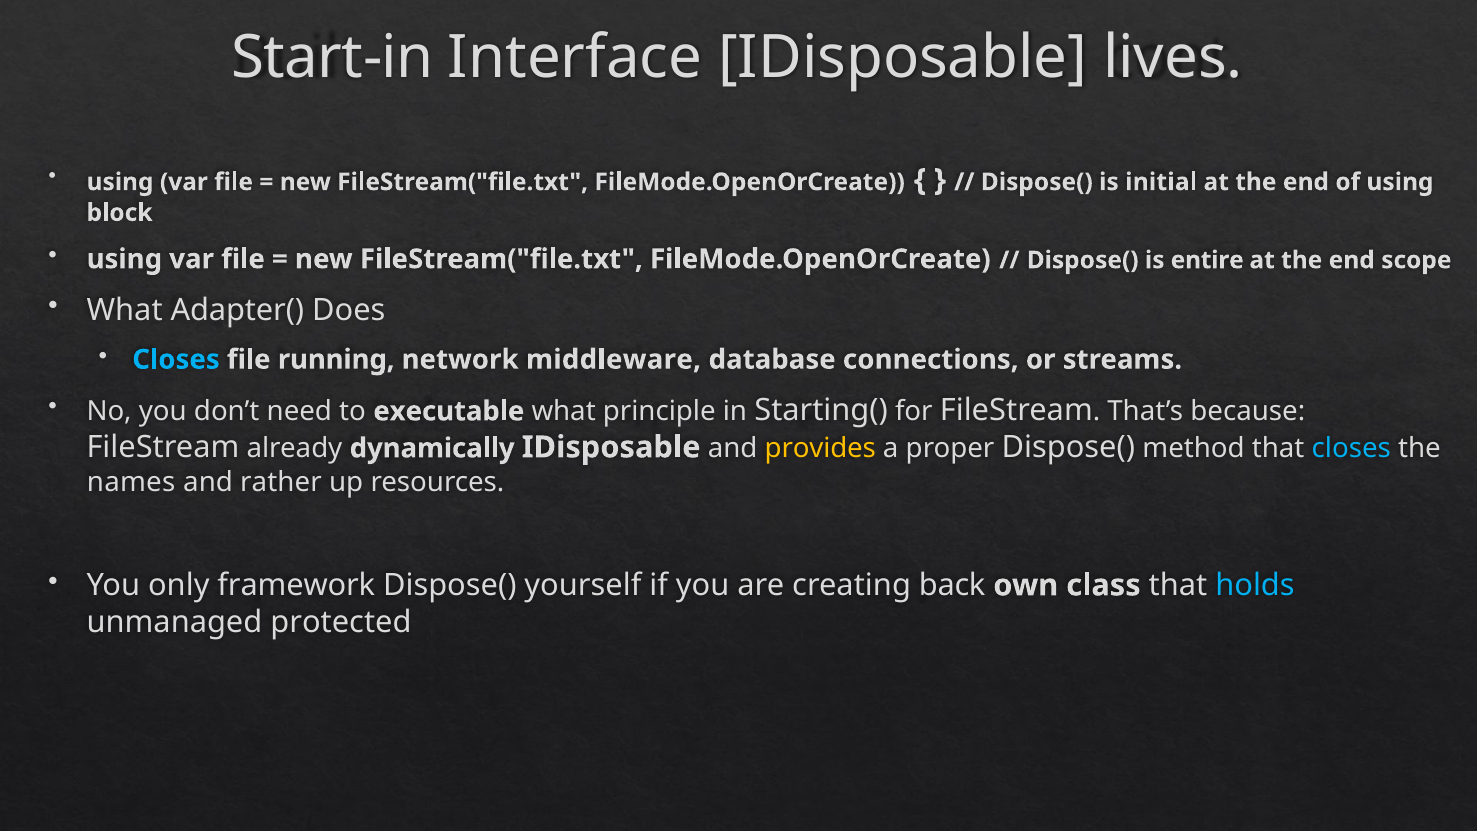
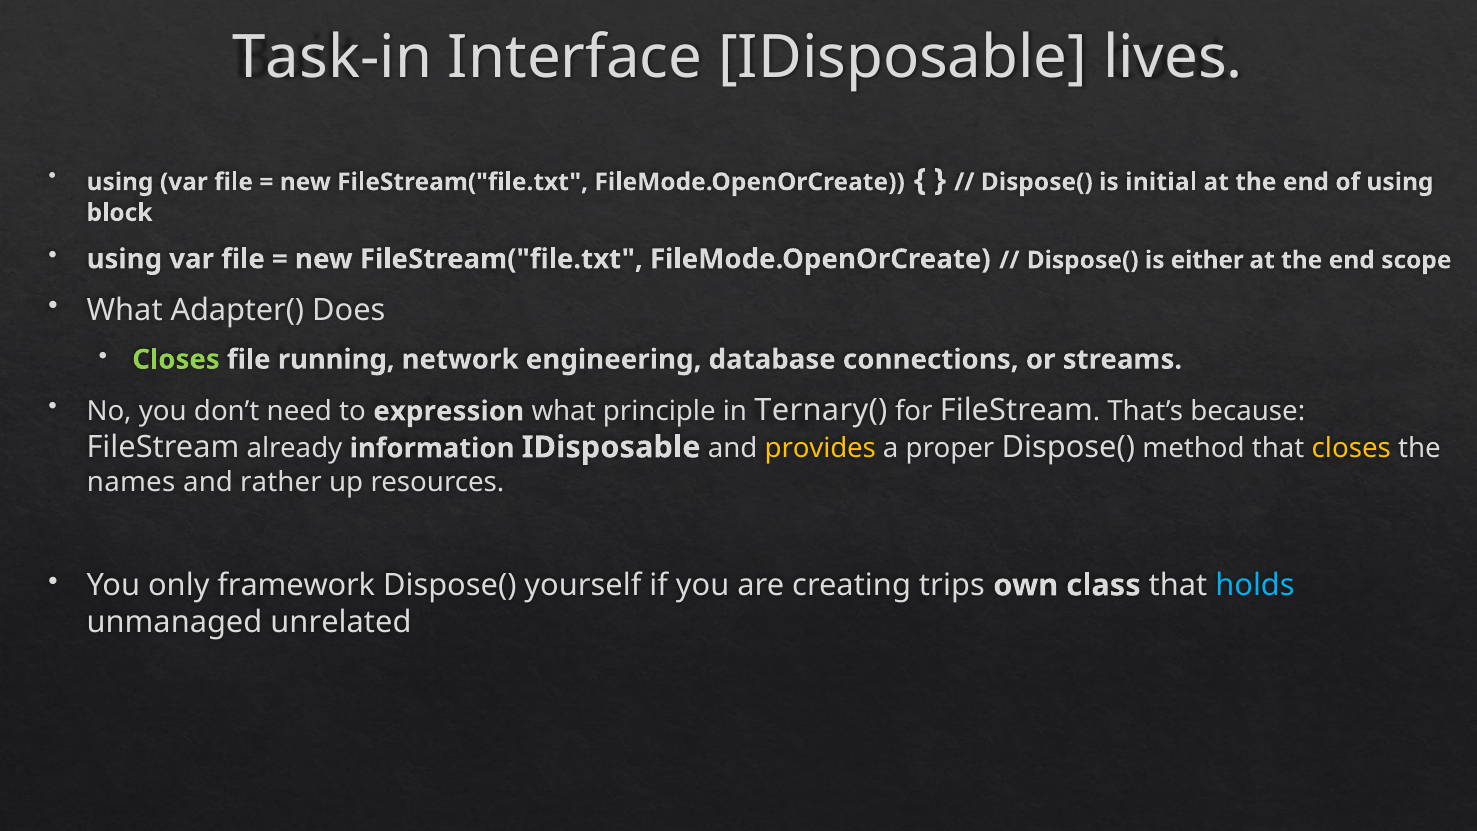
Start-in: Start-in -> Task-in
entire: entire -> either
Closes at (176, 359) colour: light blue -> light green
middleware: middleware -> engineering
executable: executable -> expression
Starting(: Starting( -> Ternary(
dynamically: dynamically -> information
closes at (1351, 448) colour: light blue -> yellow
back: back -> trips
protected: protected -> unrelated
